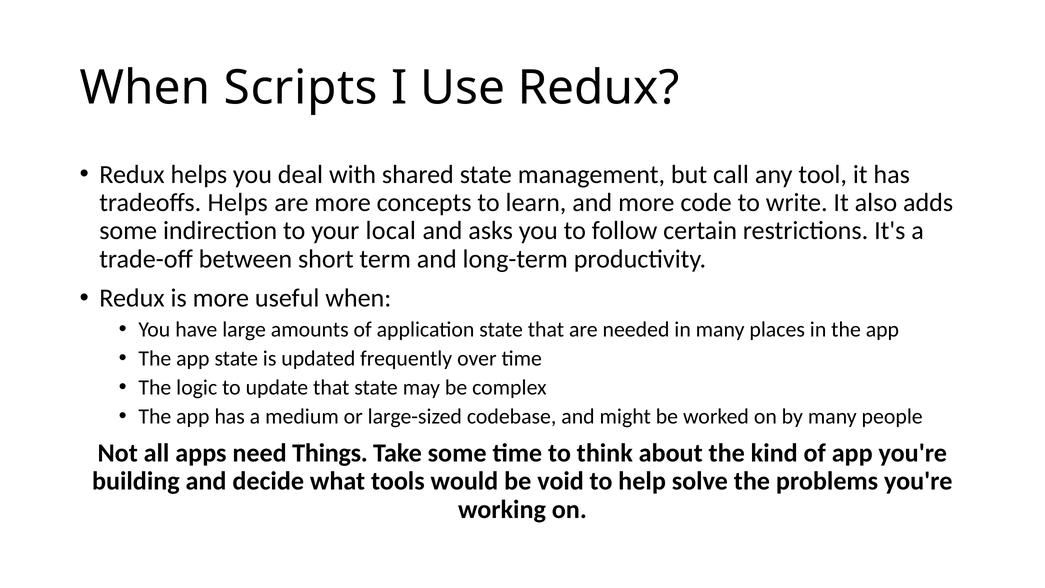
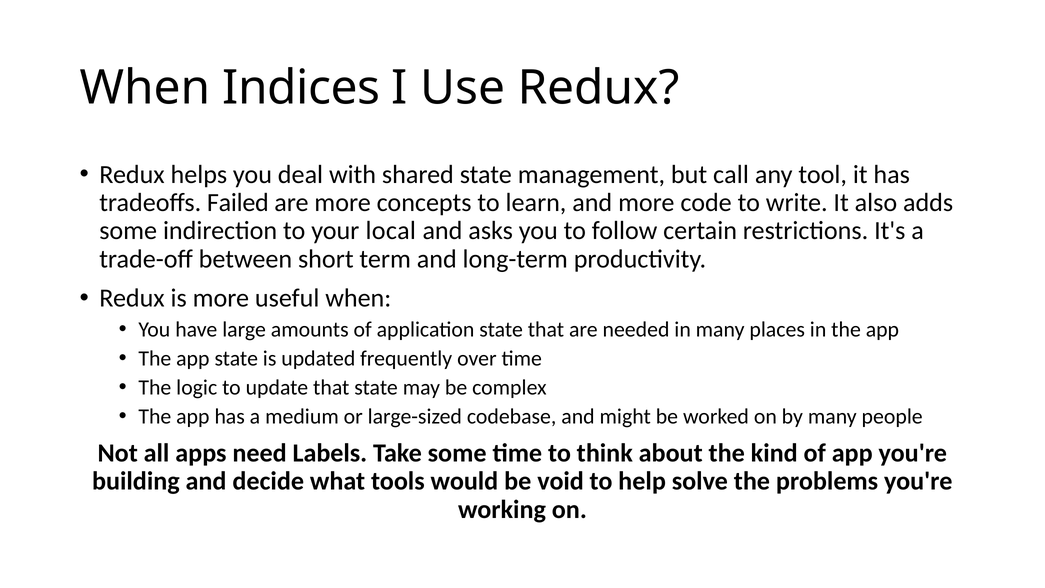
Scripts: Scripts -> Indices
tradeoffs Helps: Helps -> Failed
Things: Things -> Labels
